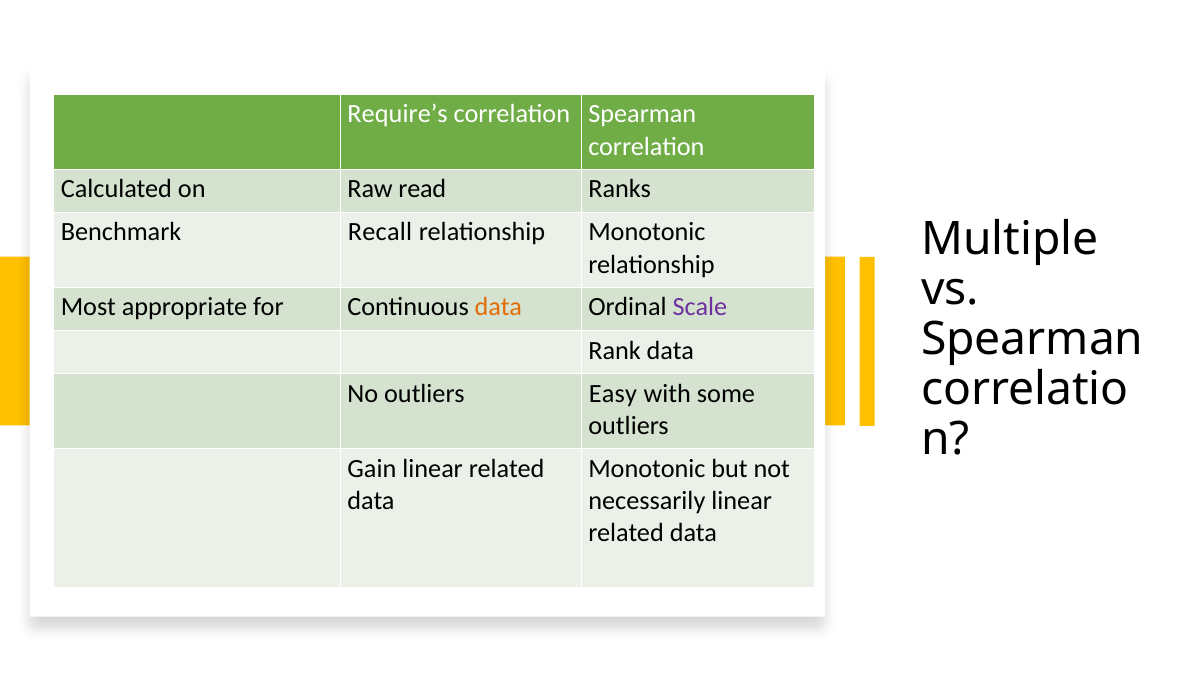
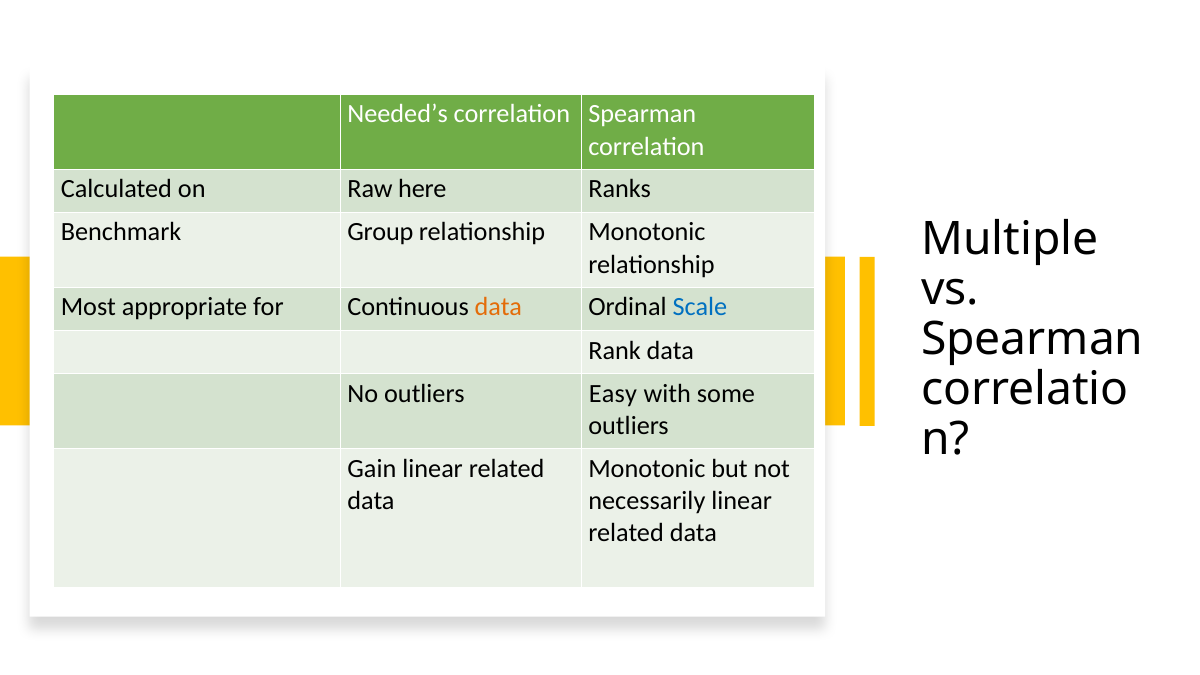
Require’s: Require’s -> Needed’s
read: read -> here
Recall: Recall -> Group
Scale colour: purple -> blue
